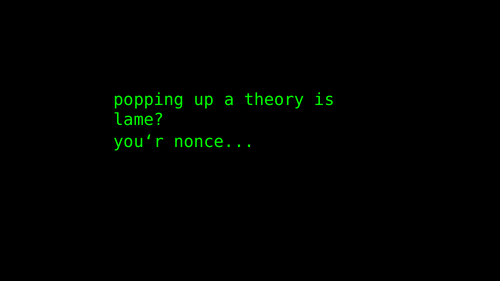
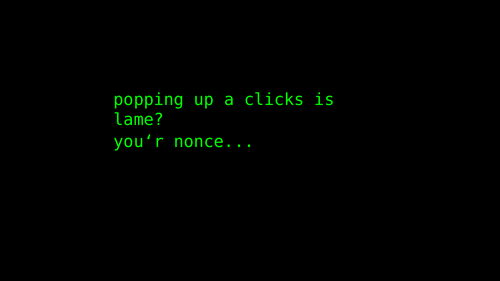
theory: theory -> clicks
